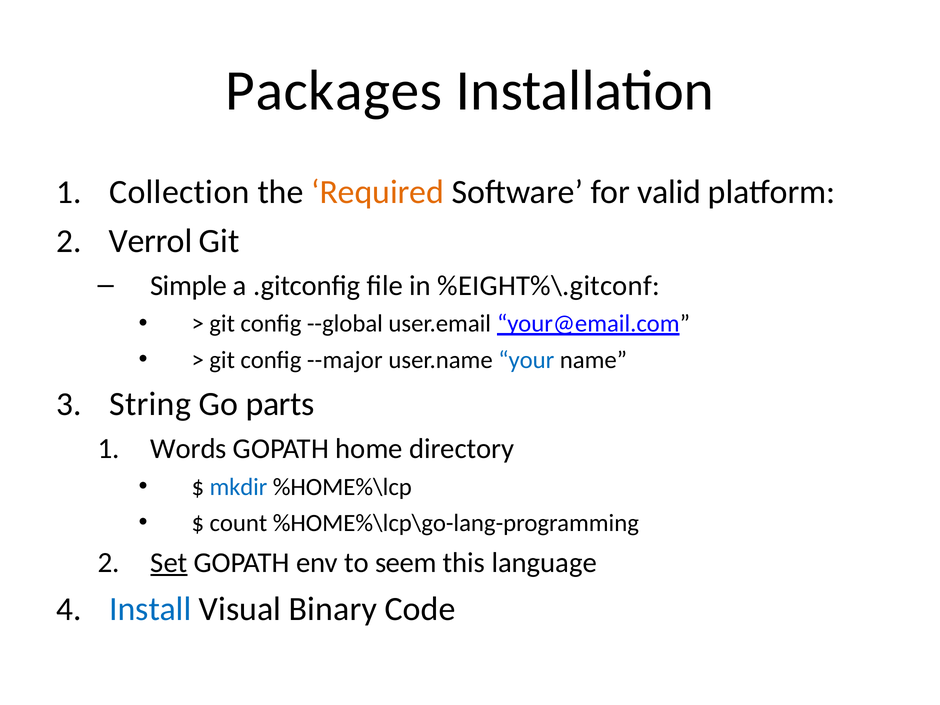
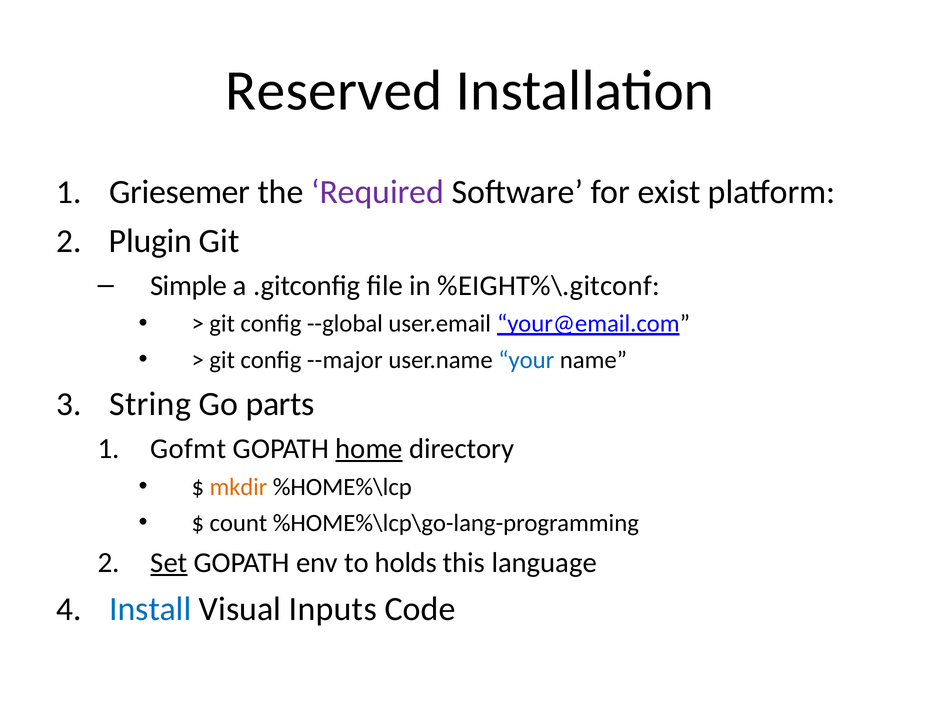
Packages: Packages -> Reserved
Collection: Collection -> Griesemer
Required colour: orange -> purple
valid: valid -> exist
Verrol: Verrol -> Plugin
Words: Words -> Gofmt
home underline: none -> present
mkdir colour: blue -> orange
seem: seem -> holds
Binary: Binary -> Inputs
